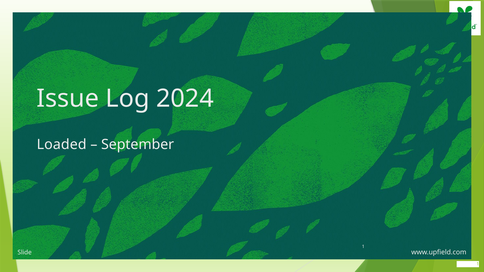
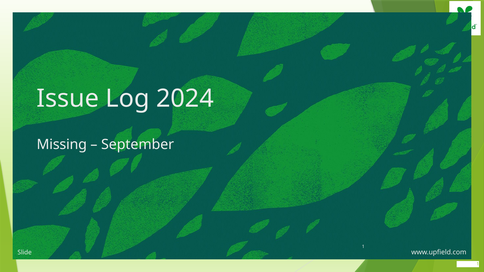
Loaded: Loaded -> Missing
